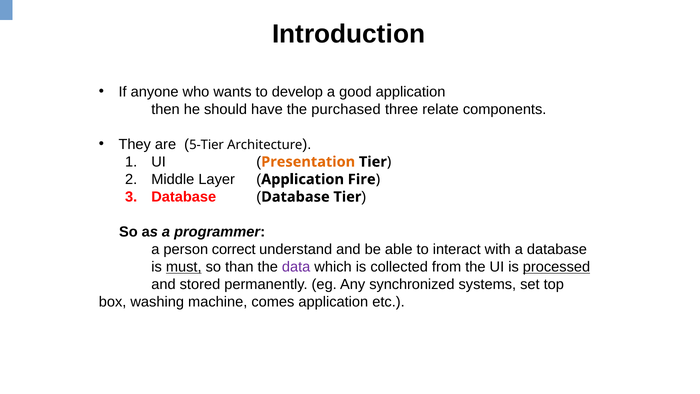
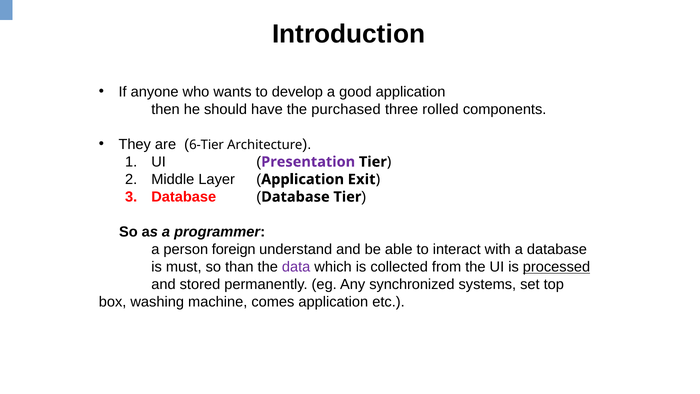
relate: relate -> rolled
5-Tier: 5-Tier -> 6-Tier
Presentation colour: orange -> purple
Fire: Fire -> Exit
correct: correct -> foreign
must underline: present -> none
